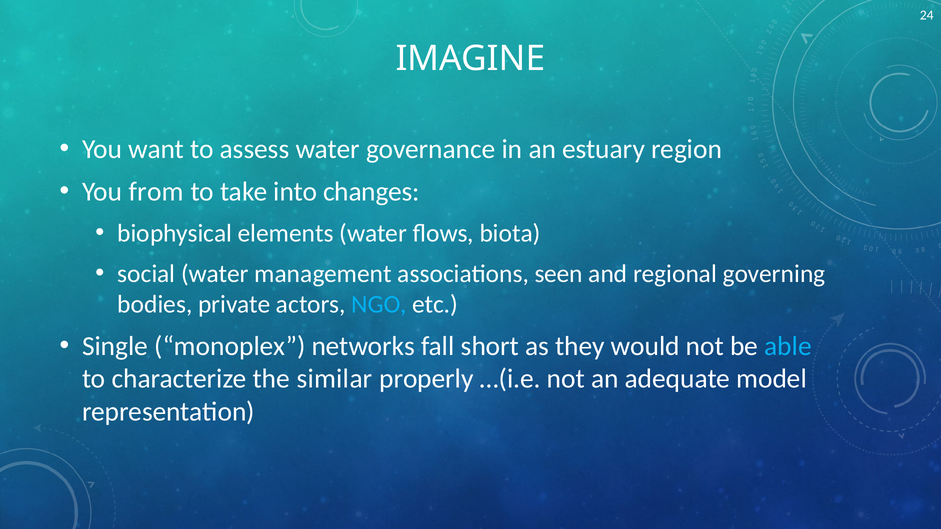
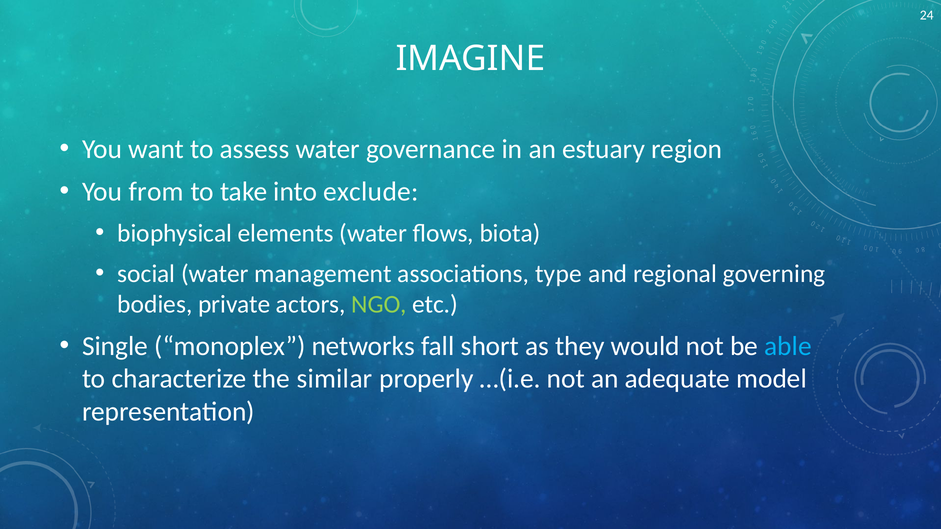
changes: changes -> exclude
seen: seen -> type
NGO colour: light blue -> light green
